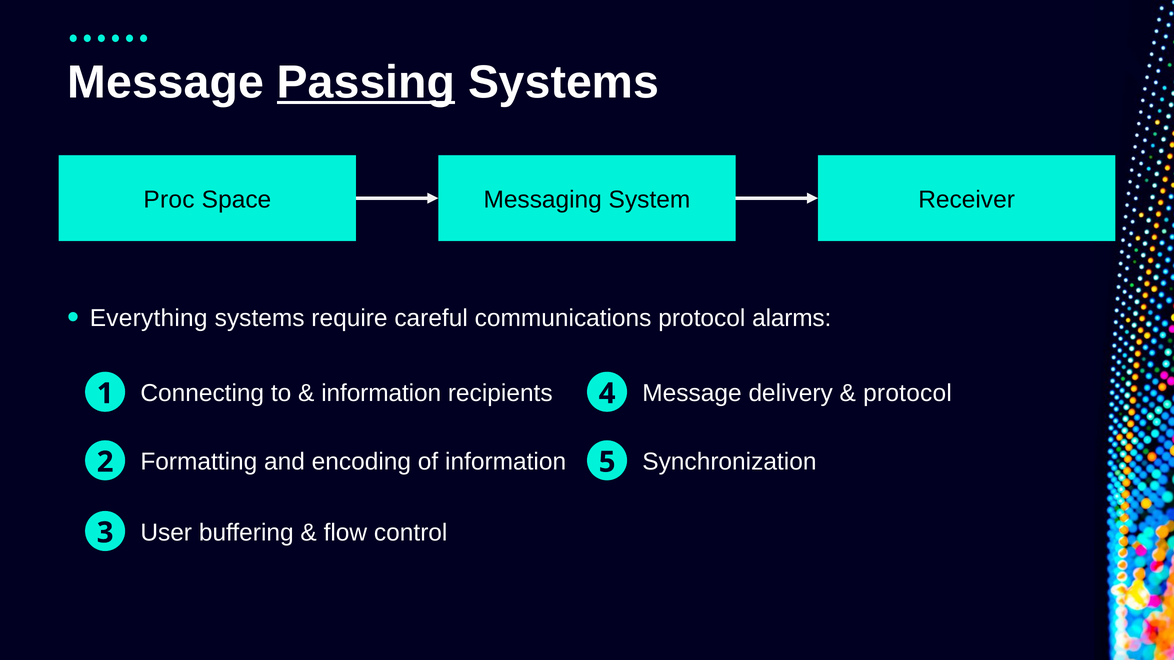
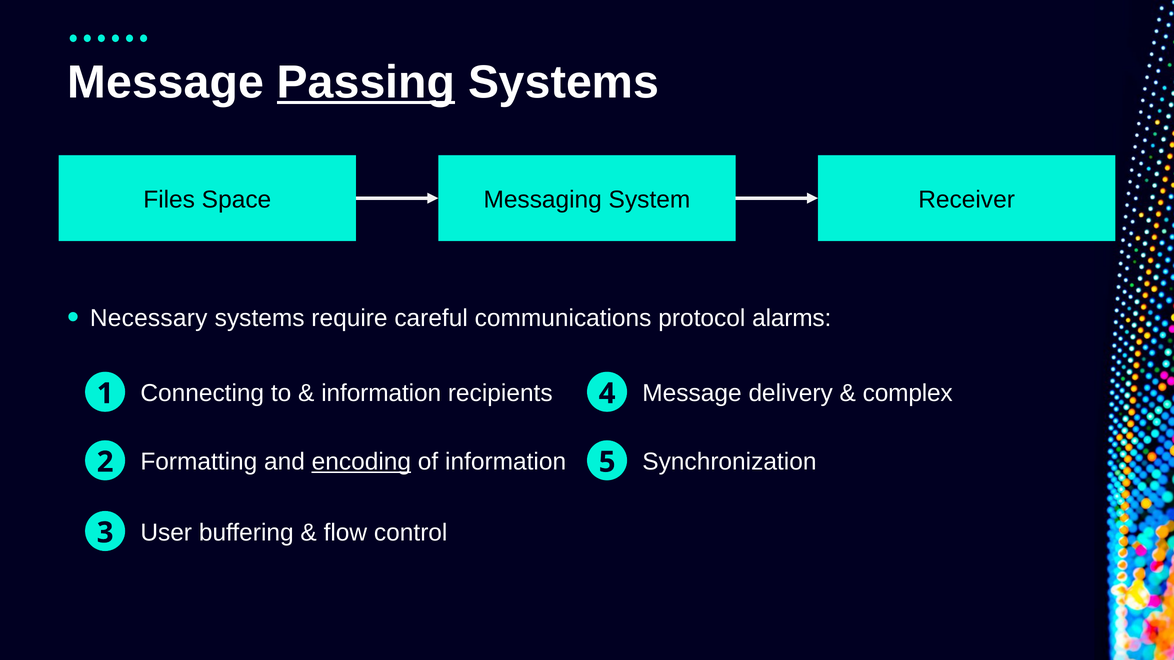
Proc: Proc -> Files
Everything: Everything -> Necessary
protocol at (908, 394): protocol -> complex
encoding underline: none -> present
